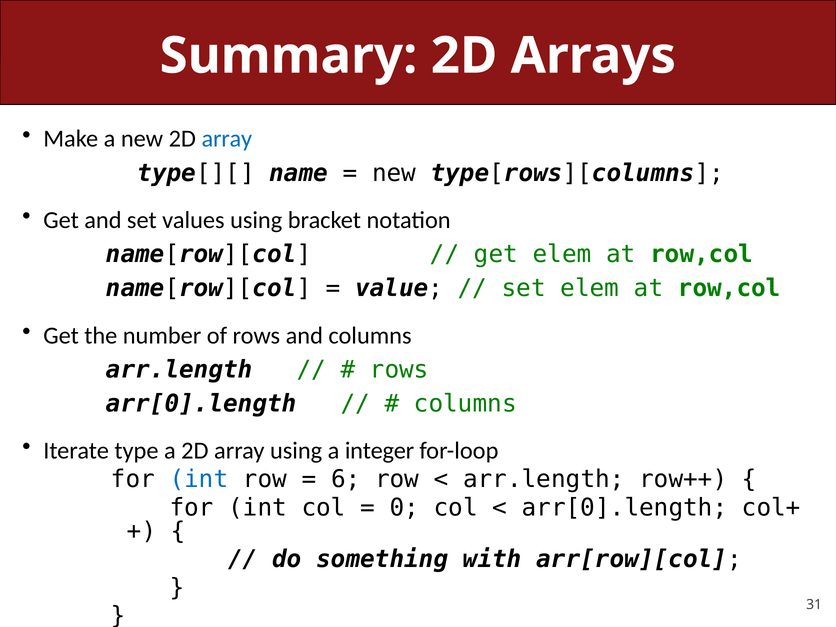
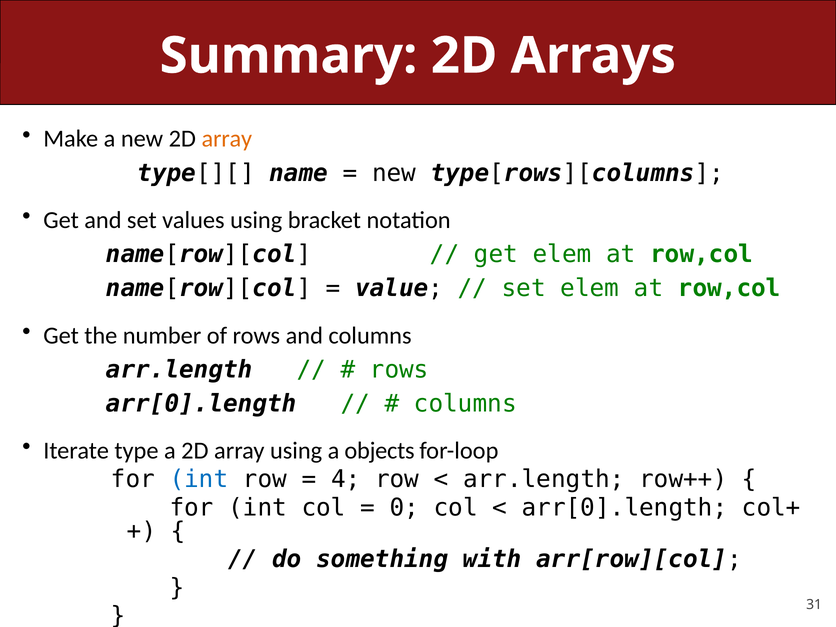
array at (227, 139) colour: blue -> orange
integer: integer -> objects
6: 6 -> 4
